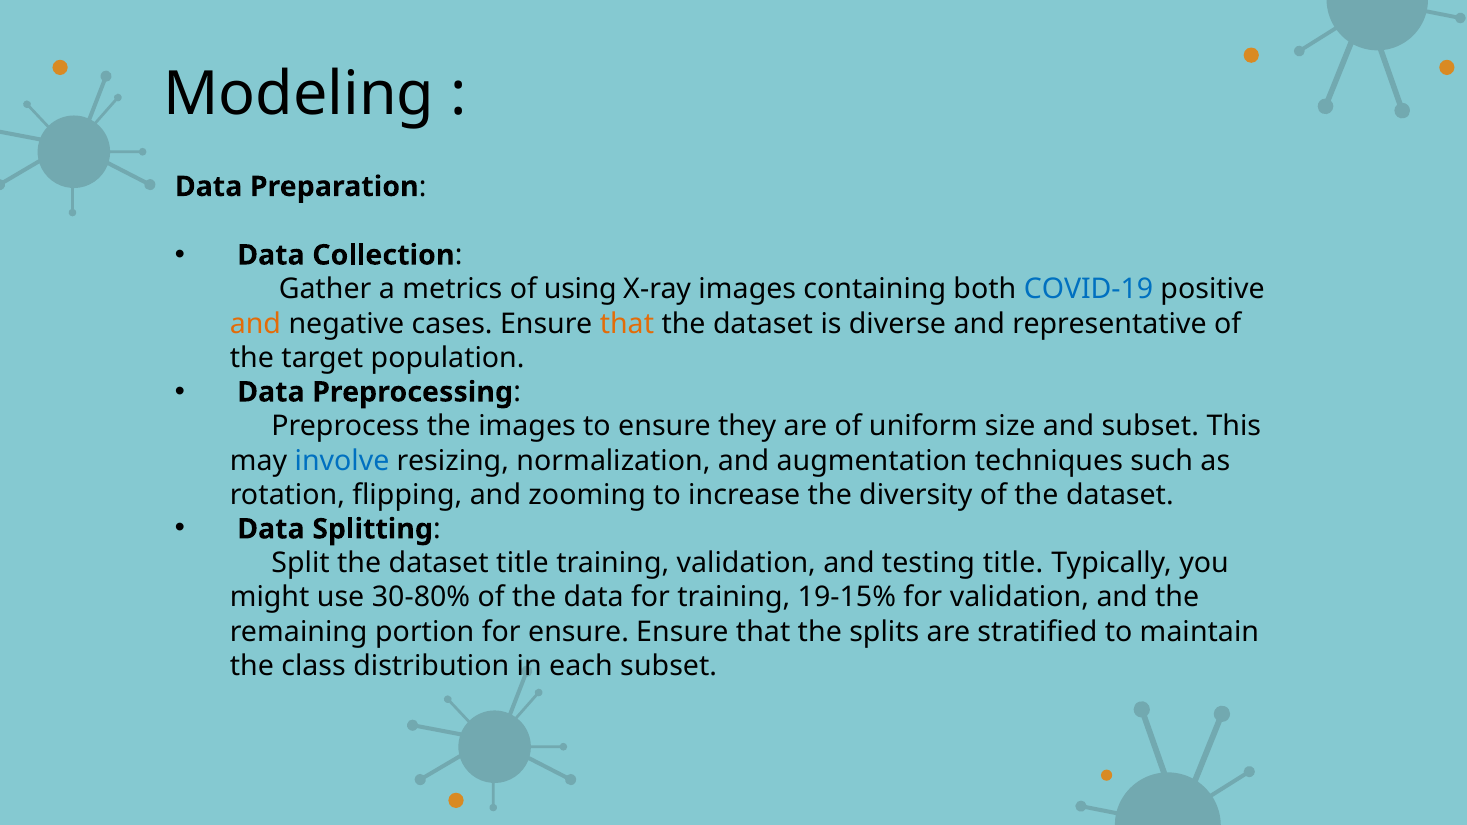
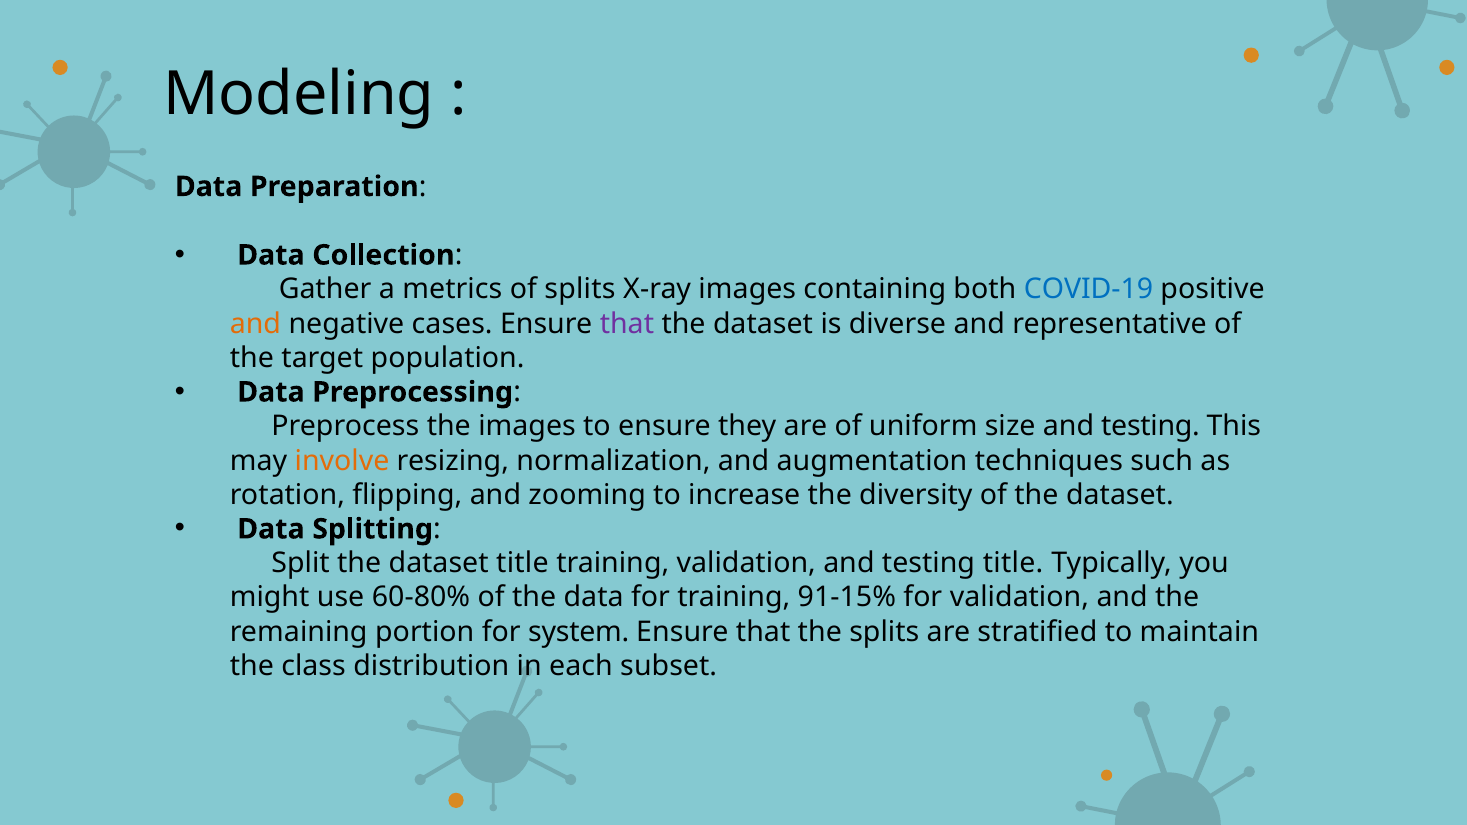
of using: using -> splits
that at (627, 324) colour: orange -> purple
size and subset: subset -> testing
involve colour: blue -> orange
30-80%: 30-80% -> 60-80%
19-15%: 19-15% -> 91-15%
for ensure: ensure -> system
